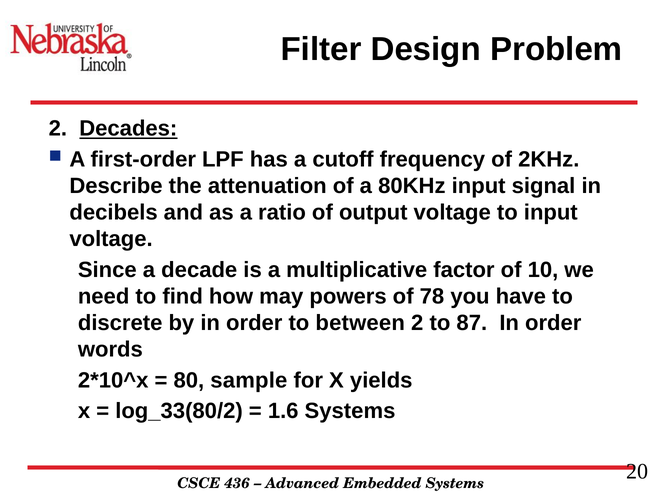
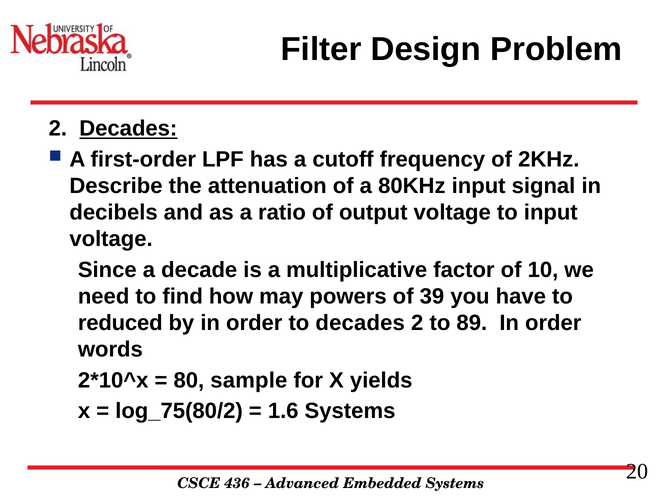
78: 78 -> 39
discrete: discrete -> reduced
to between: between -> decades
87: 87 -> 89
log_33(80/2: log_33(80/2 -> log_75(80/2
